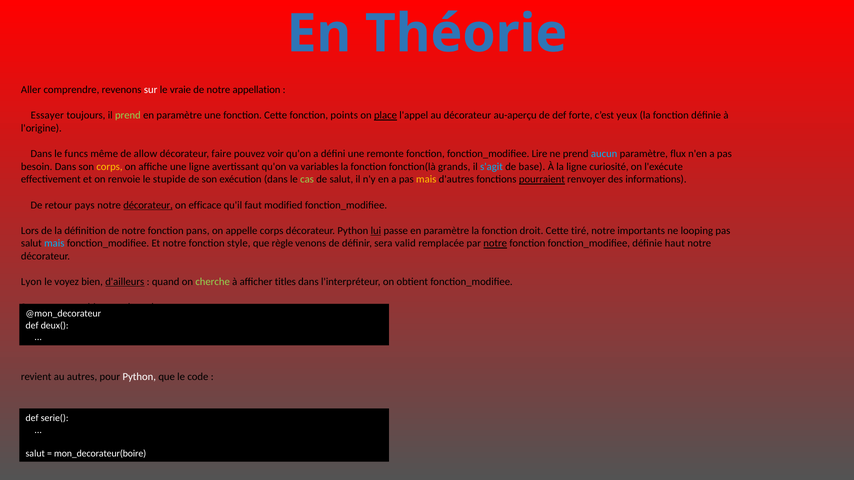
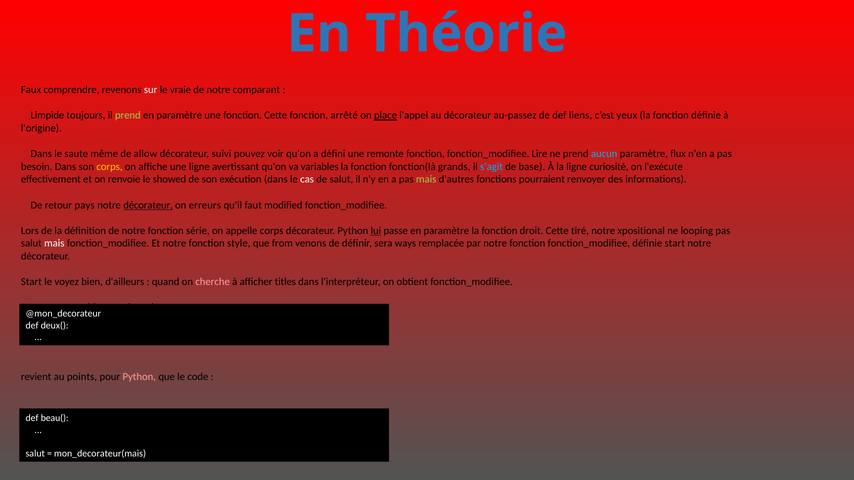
Aller: Aller -> Faux
appellation: appellation -> comparant
Essayer: Essayer -> Limpide
points: points -> arrêté
au-aperçu: au-aperçu -> au-passez
forte: forte -> liens
funcs: funcs -> saute
faire: faire -> suivi
stupide: stupide -> showed
cas colour: light green -> white
mais at (426, 180) colour: yellow -> light green
pourraient underline: present -> none
efficace: efficace -> erreurs
pans: pans -> série
importants: importants -> xpositional
mais at (54, 244) colour: light blue -> white
règle: règle -> from
valid: valid -> ways
notre at (495, 244) underline: present -> none
définie haut: haut -> start
Lyon at (31, 282): Lyon -> Start
d'ailleurs underline: present -> none
cherche colour: light green -> pink
autres: autres -> points
Python at (139, 377) colour: white -> pink
serie(: serie( -> beau(
mon_decorateur(boire: mon_decorateur(boire -> mon_decorateur(mais
